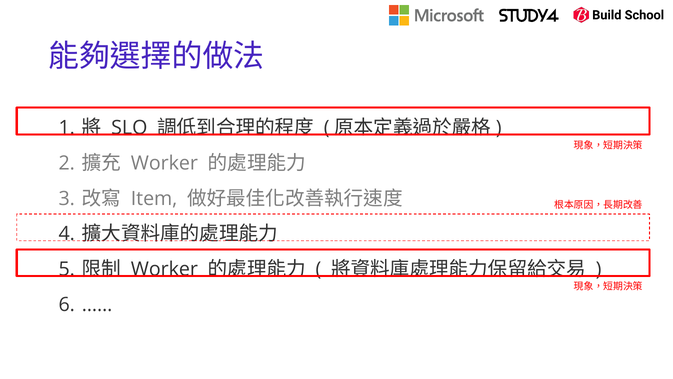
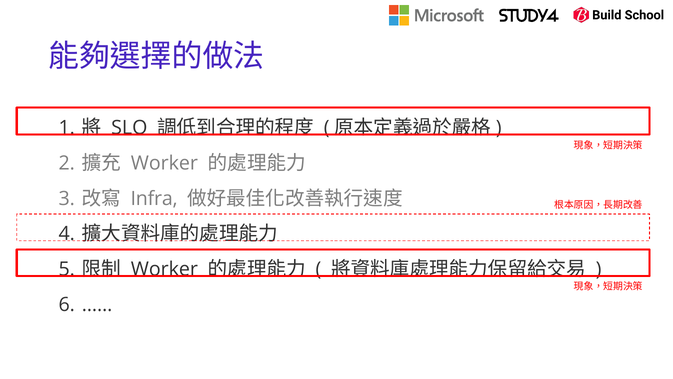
Item: Item -> Infra
